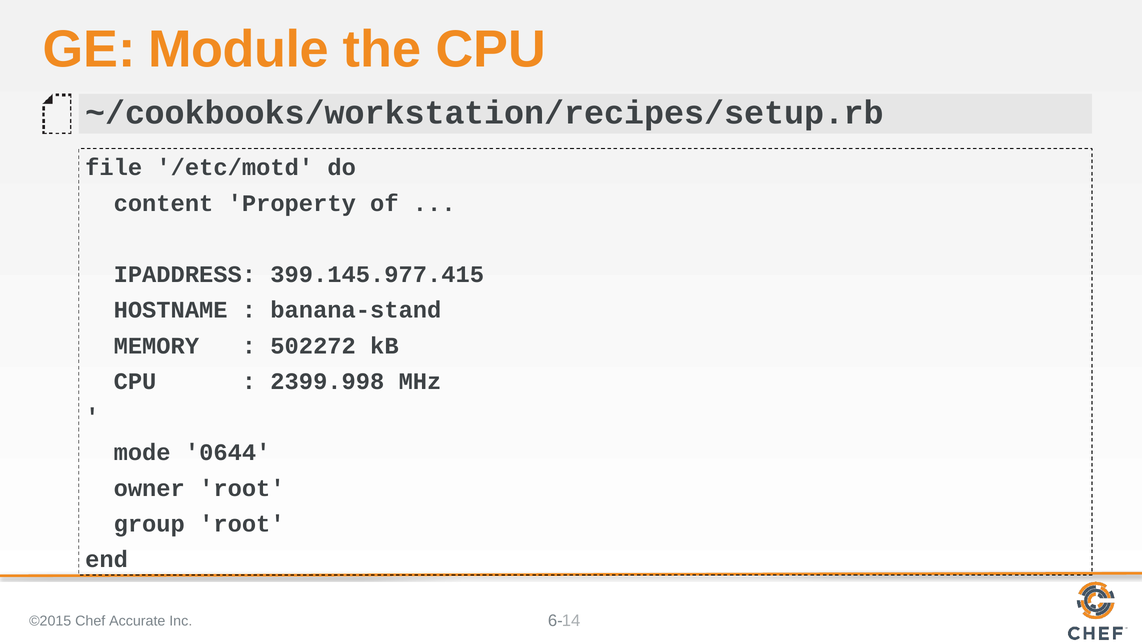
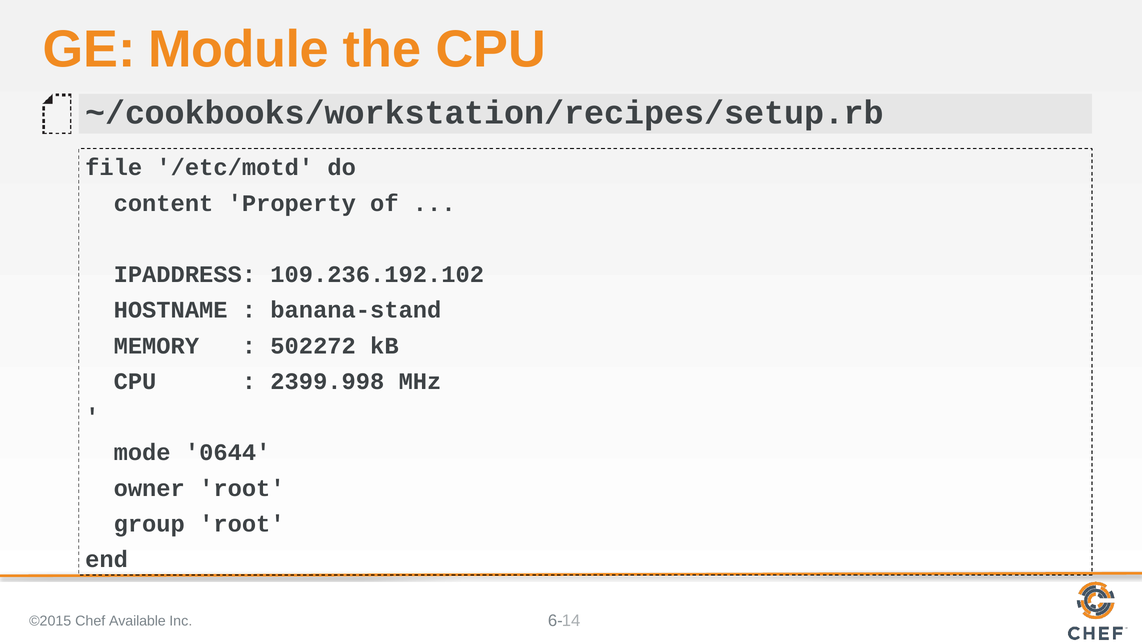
399.145.977.415: 399.145.977.415 -> 109.236.192.102
Accurate: Accurate -> Available
